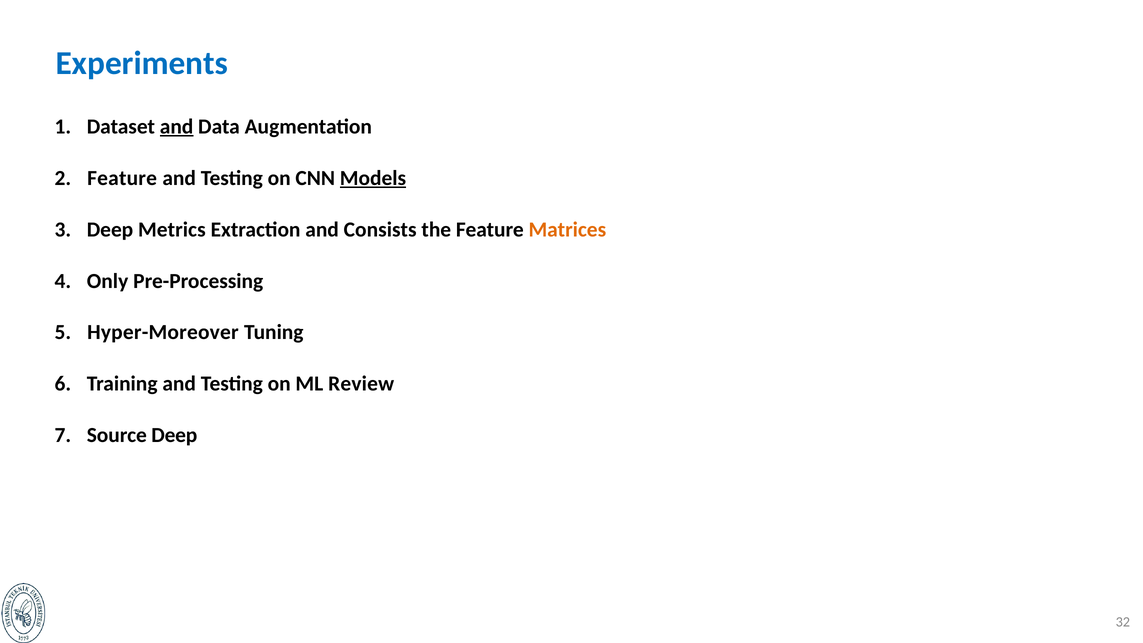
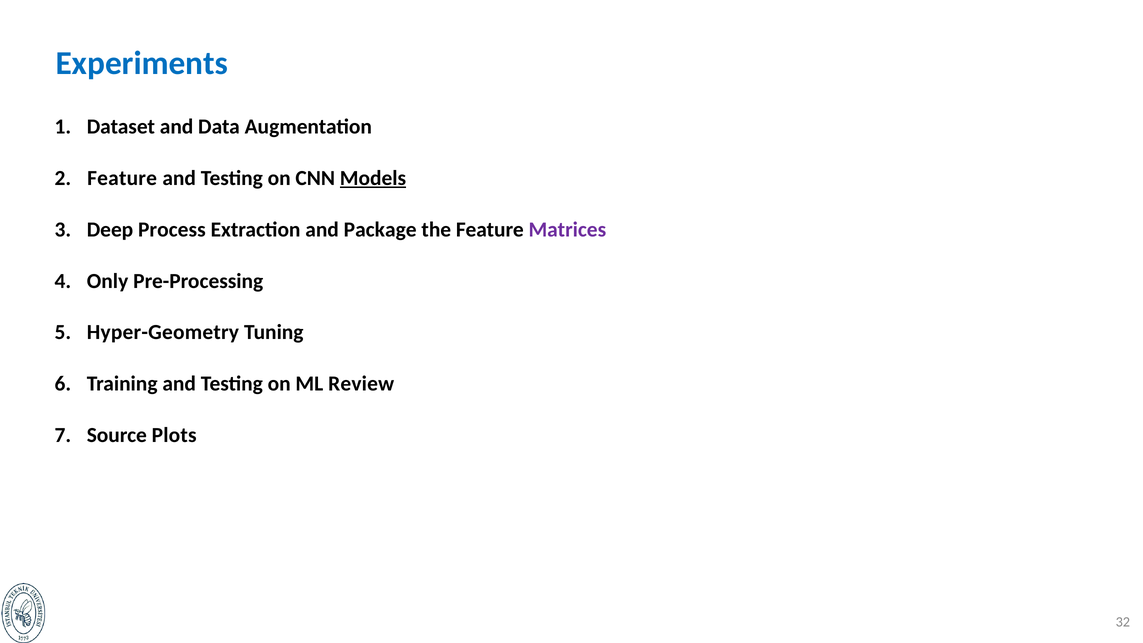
and at (177, 127) underline: present -> none
Metrics: Metrics -> Process
Consists: Consists -> Package
Matrices colour: orange -> purple
Hyper-Moreover: Hyper-Moreover -> Hyper-Geometry
Source Deep: Deep -> Plots
